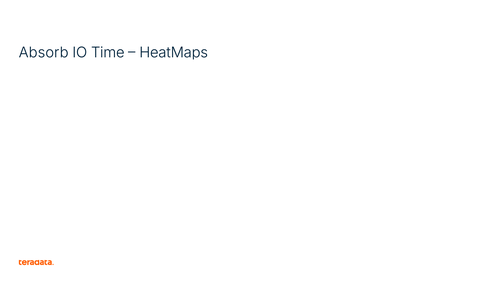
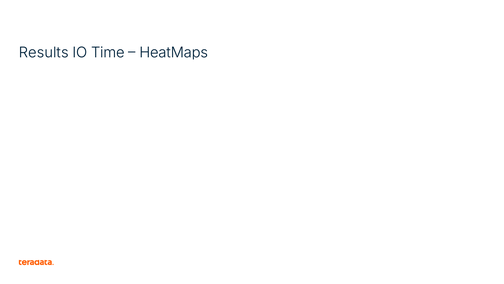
Absorb: Absorb -> Results
